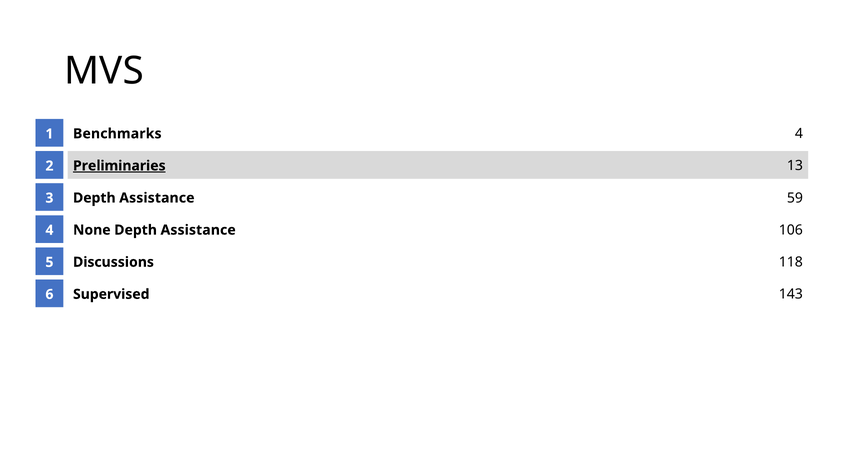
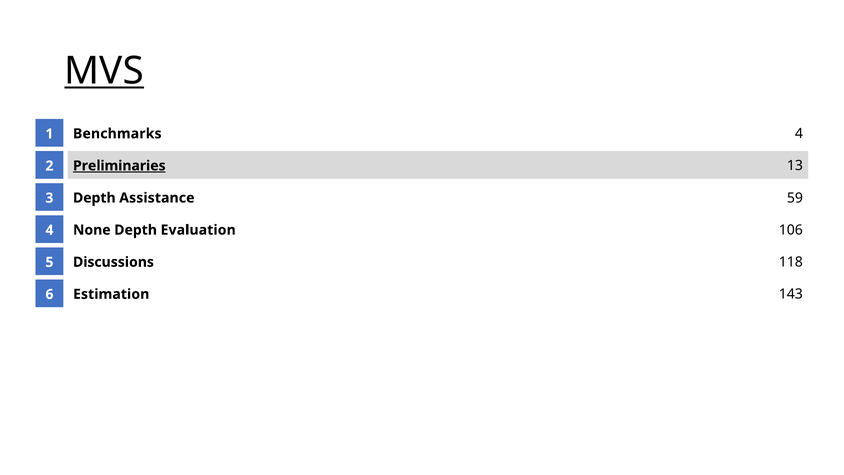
MVS underline: none -> present
None Depth Assistance: Assistance -> Evaluation
Supervised: Supervised -> Estimation
